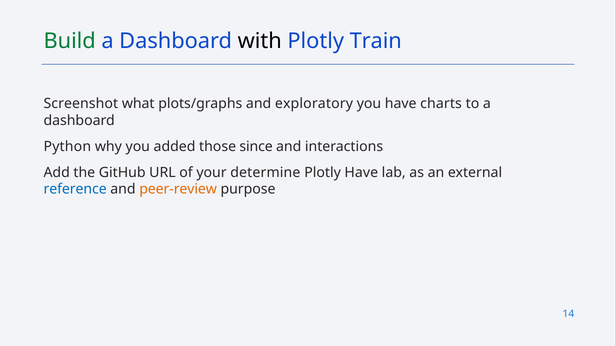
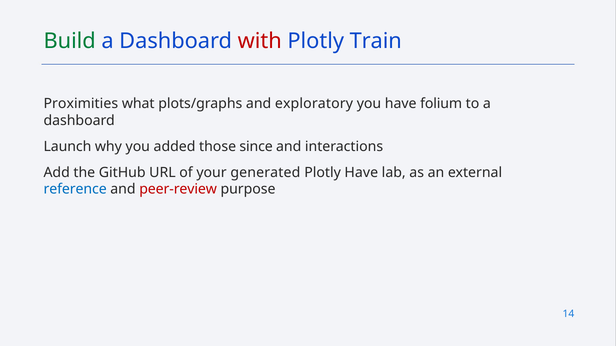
with colour: black -> red
Screenshot: Screenshot -> Proximities
charts: charts -> folium
Python: Python -> Launch
determine: determine -> generated
peer-review colour: orange -> red
